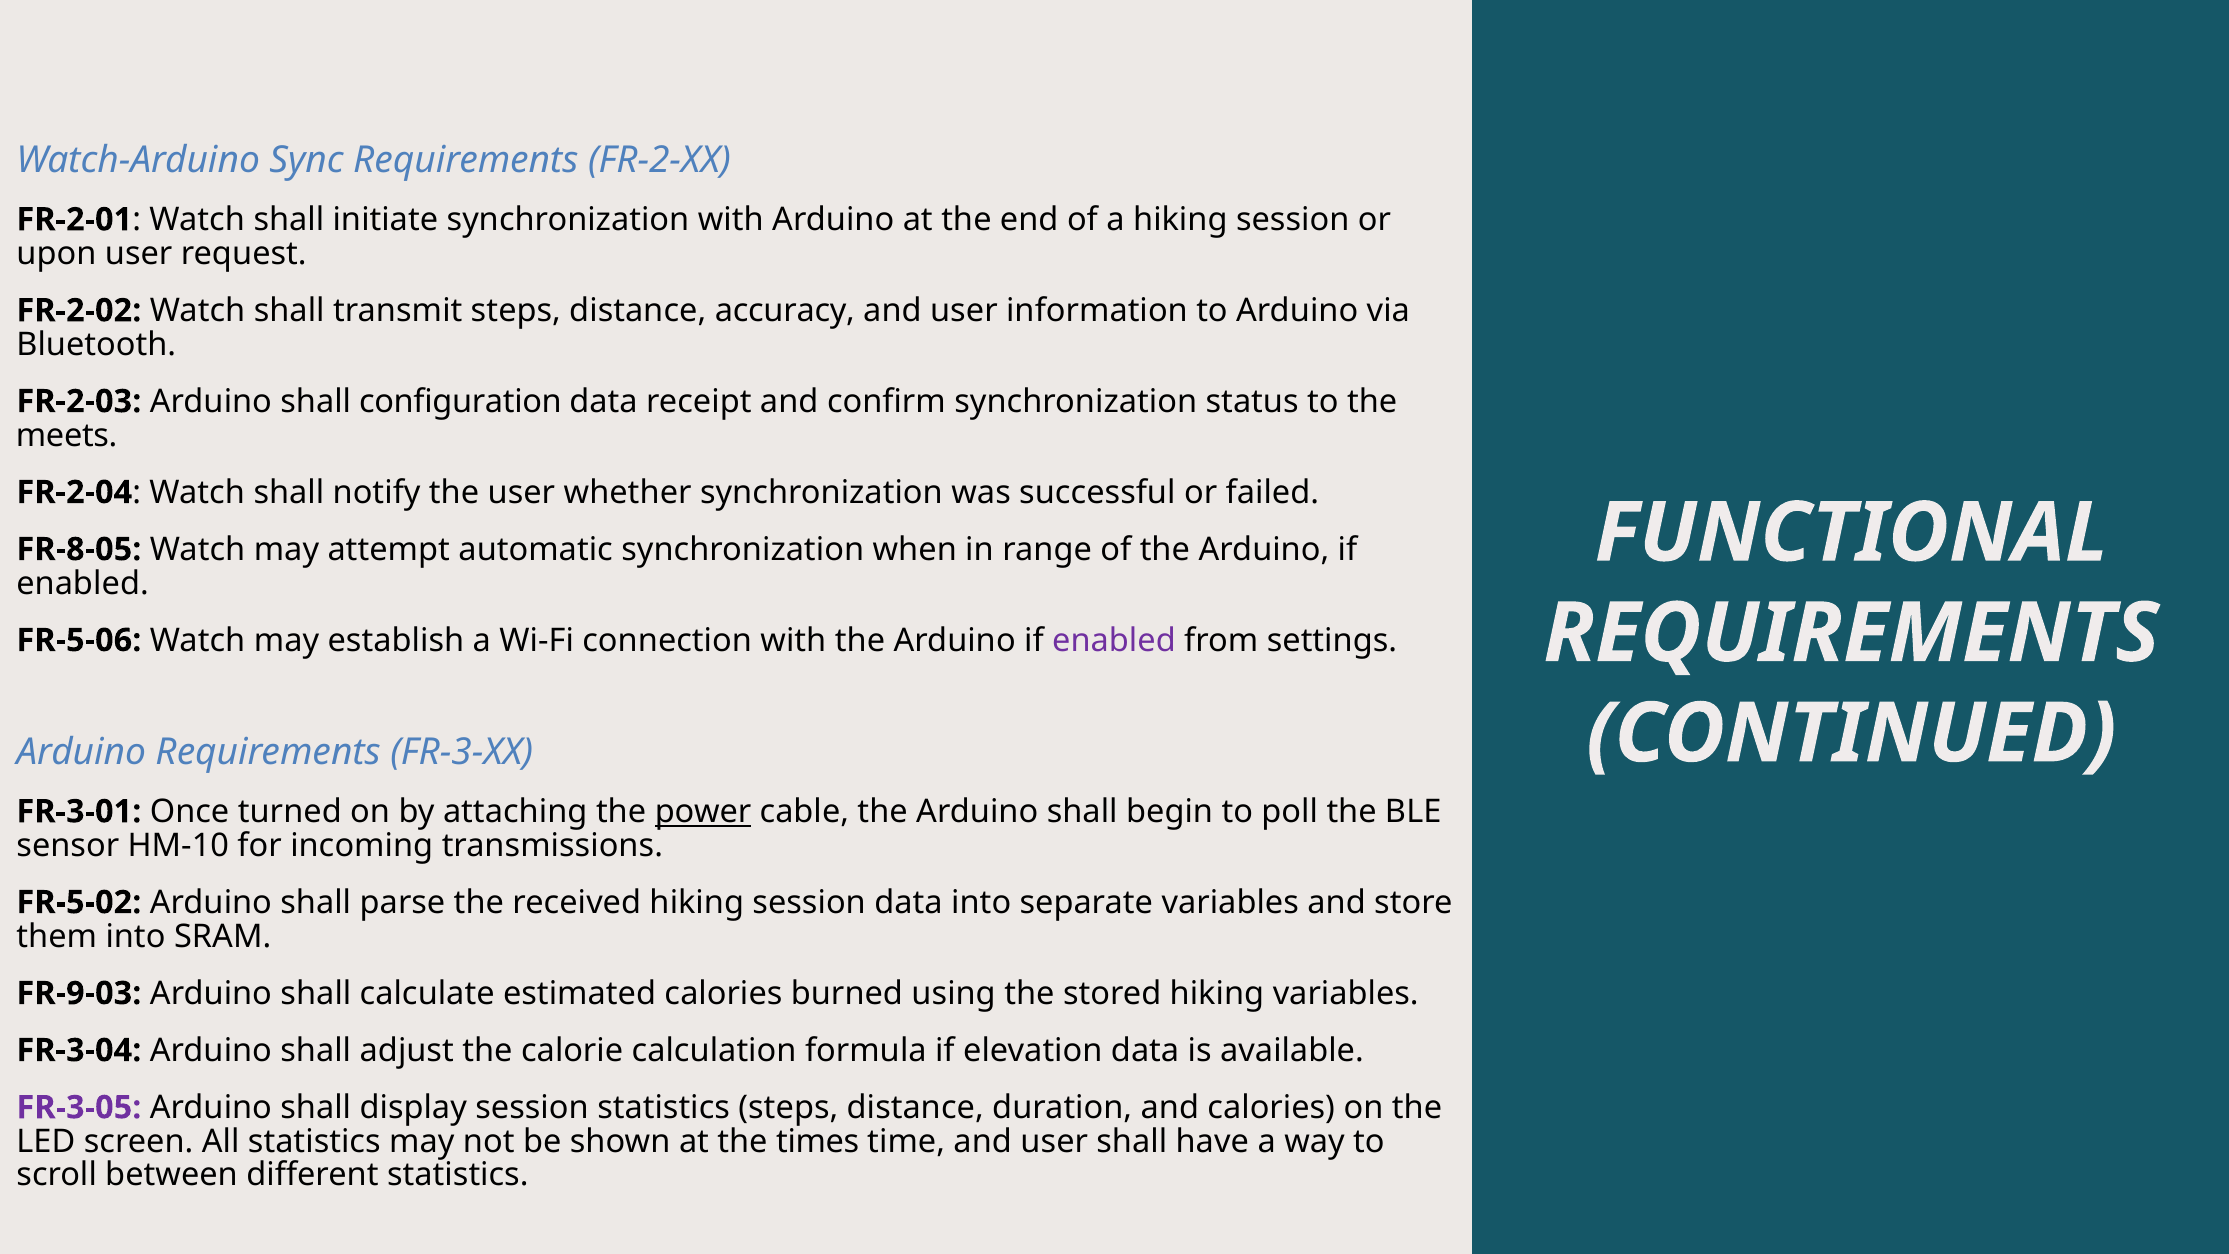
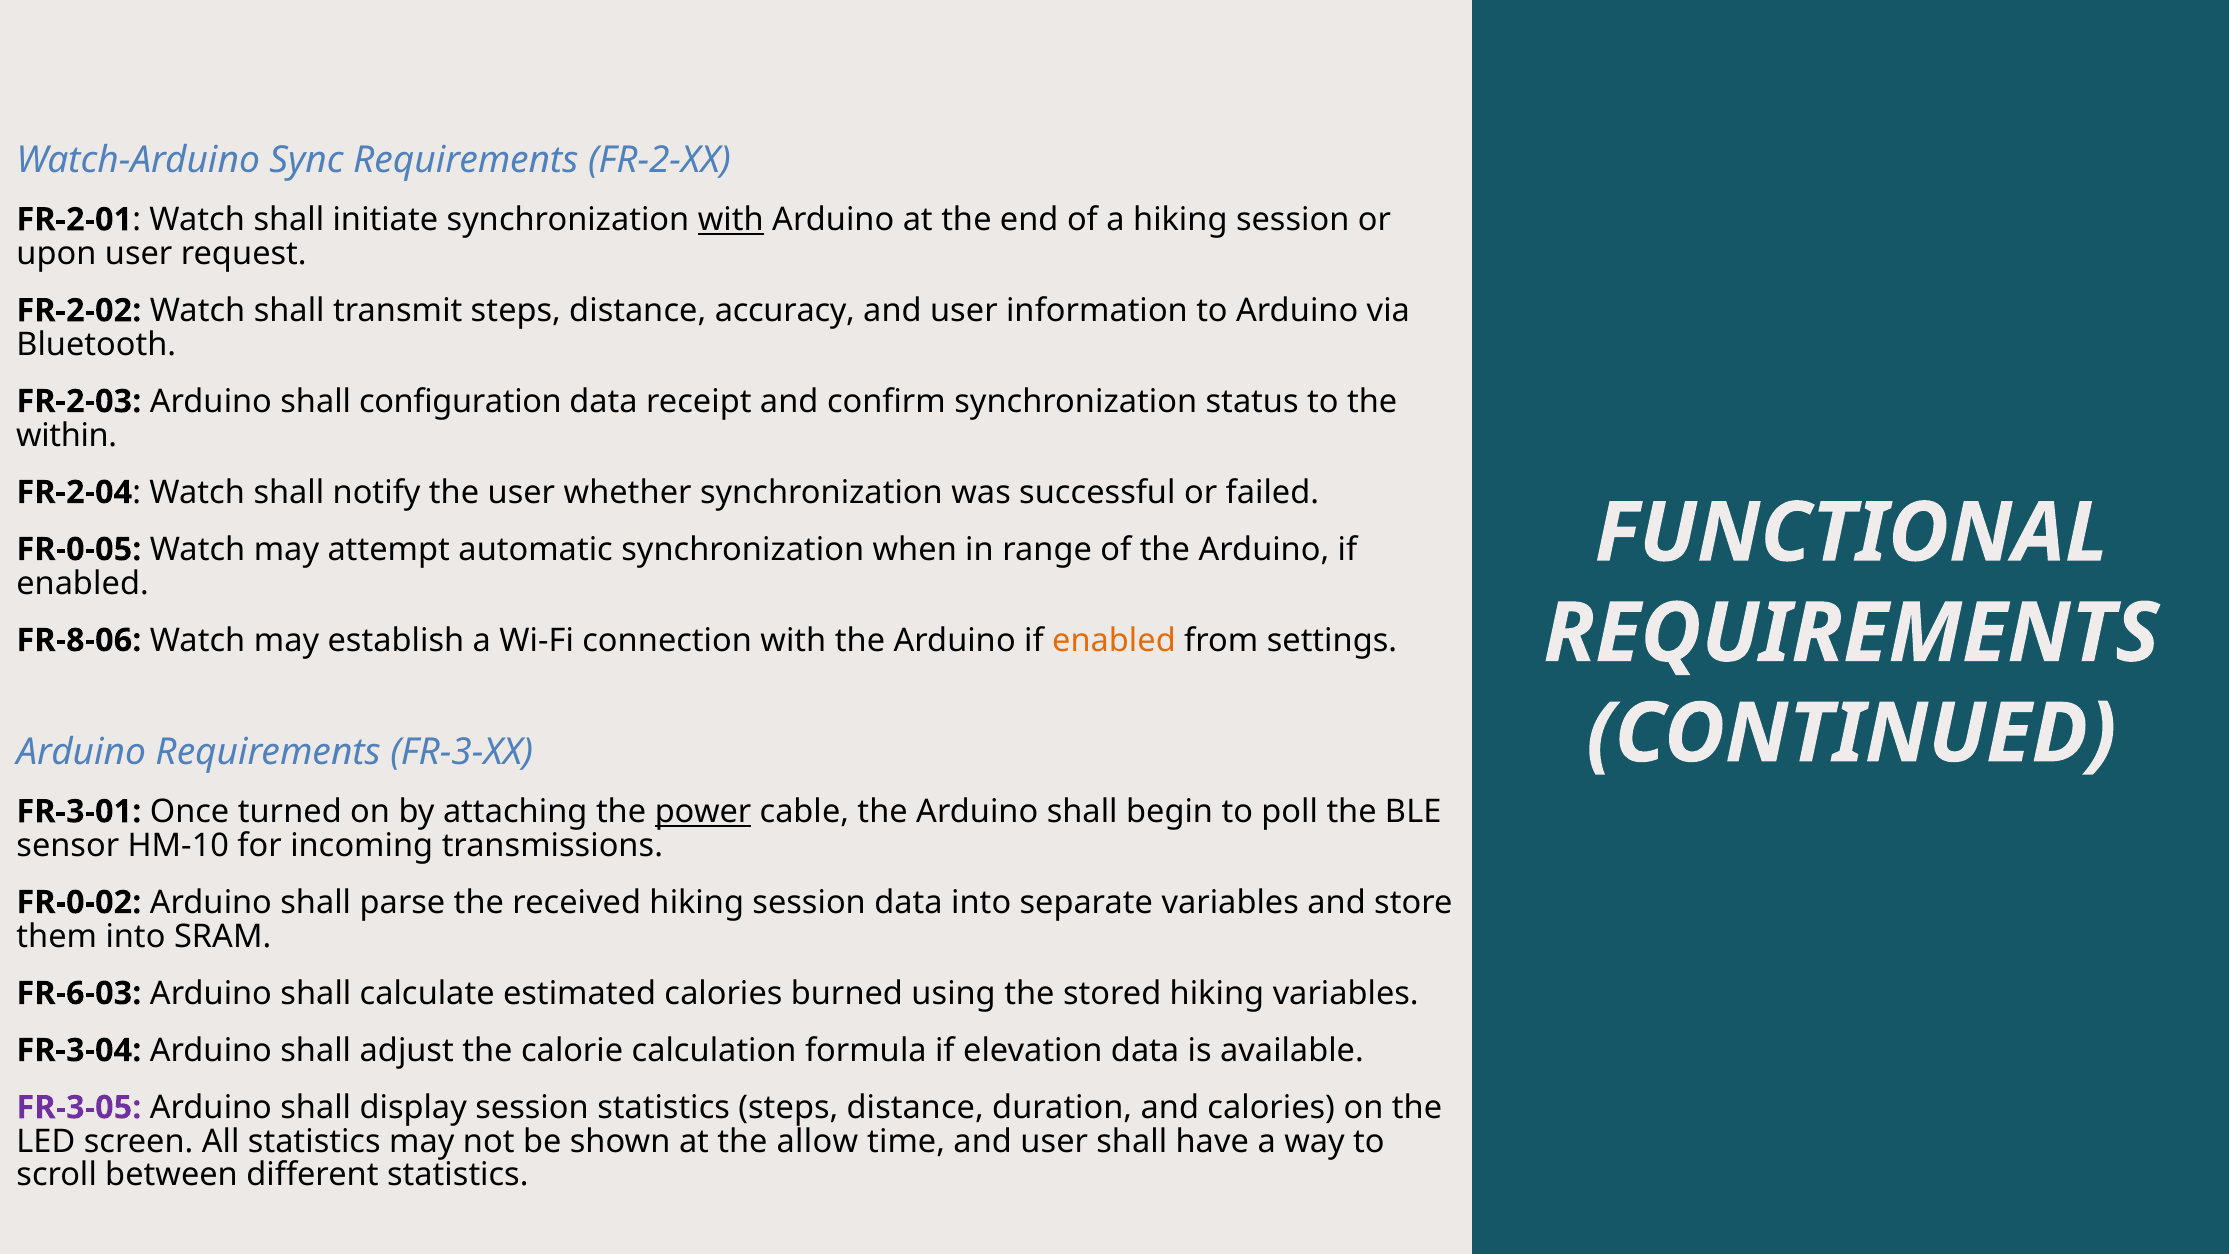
with at (731, 220) underline: none -> present
meets: meets -> within
FR-8-05: FR-8-05 -> FR-0-05
FR-5-06: FR-5-06 -> FR-8-06
enabled at (1114, 640) colour: purple -> orange
FR-5-02: FR-5-02 -> FR-0-02
FR-9-03: FR-9-03 -> FR-6-03
times: times -> allow
